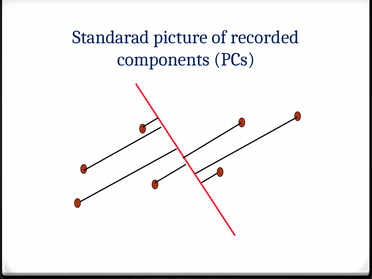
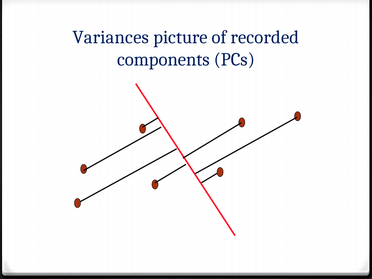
Standarad: Standarad -> Variances
